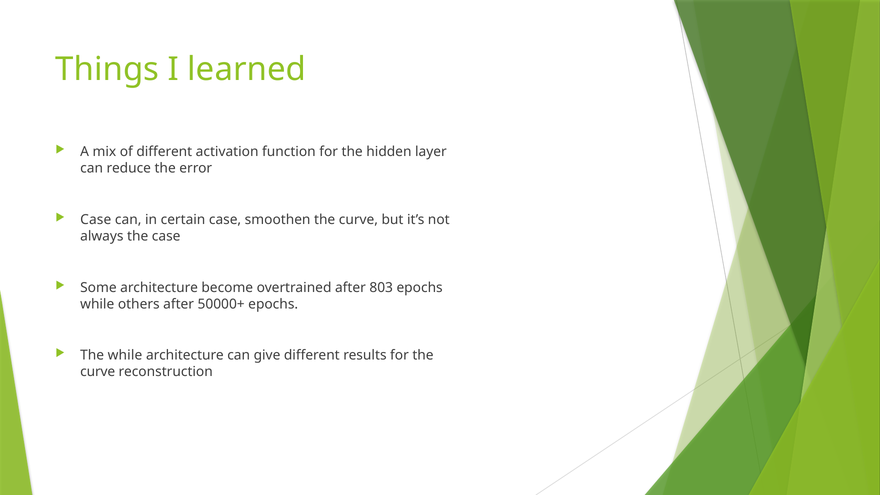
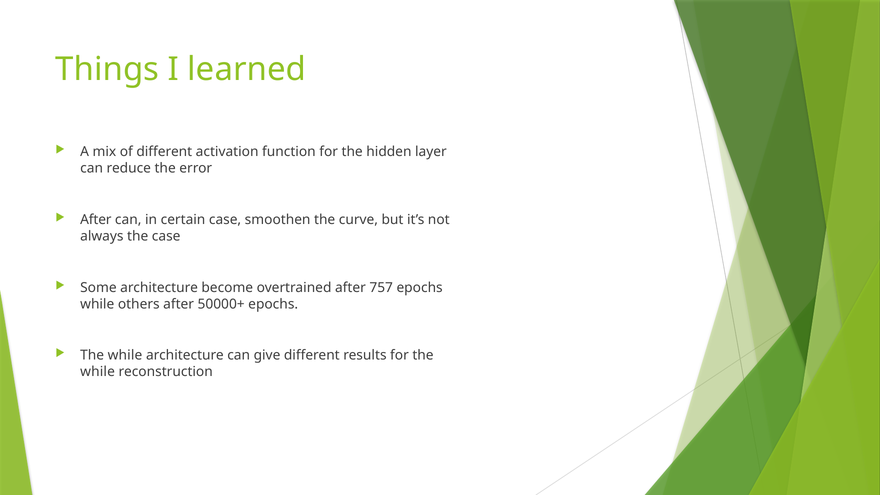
Case at (96, 220): Case -> After
803: 803 -> 757
curve at (98, 372): curve -> while
